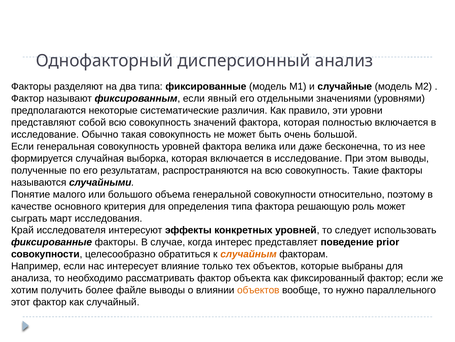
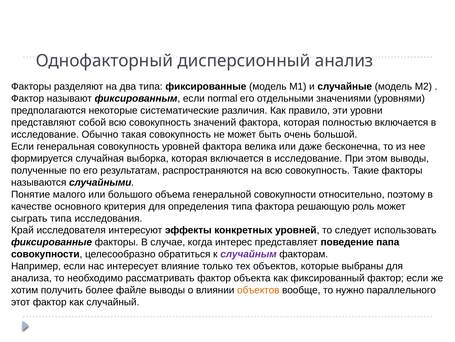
явный: явный -> normal
сыграть март: март -> типа
prior: prior -> папа
случайным colour: orange -> purple
